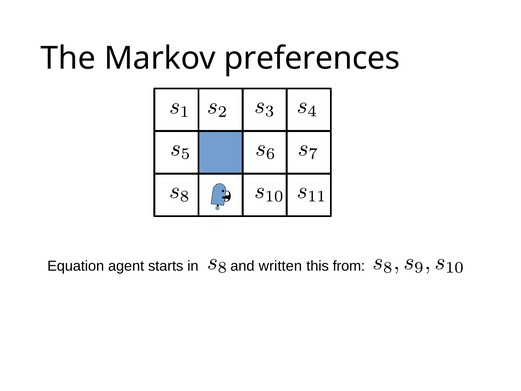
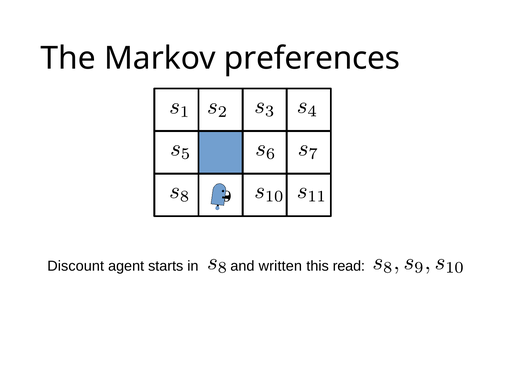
Equation: Equation -> Discount
from: from -> read
